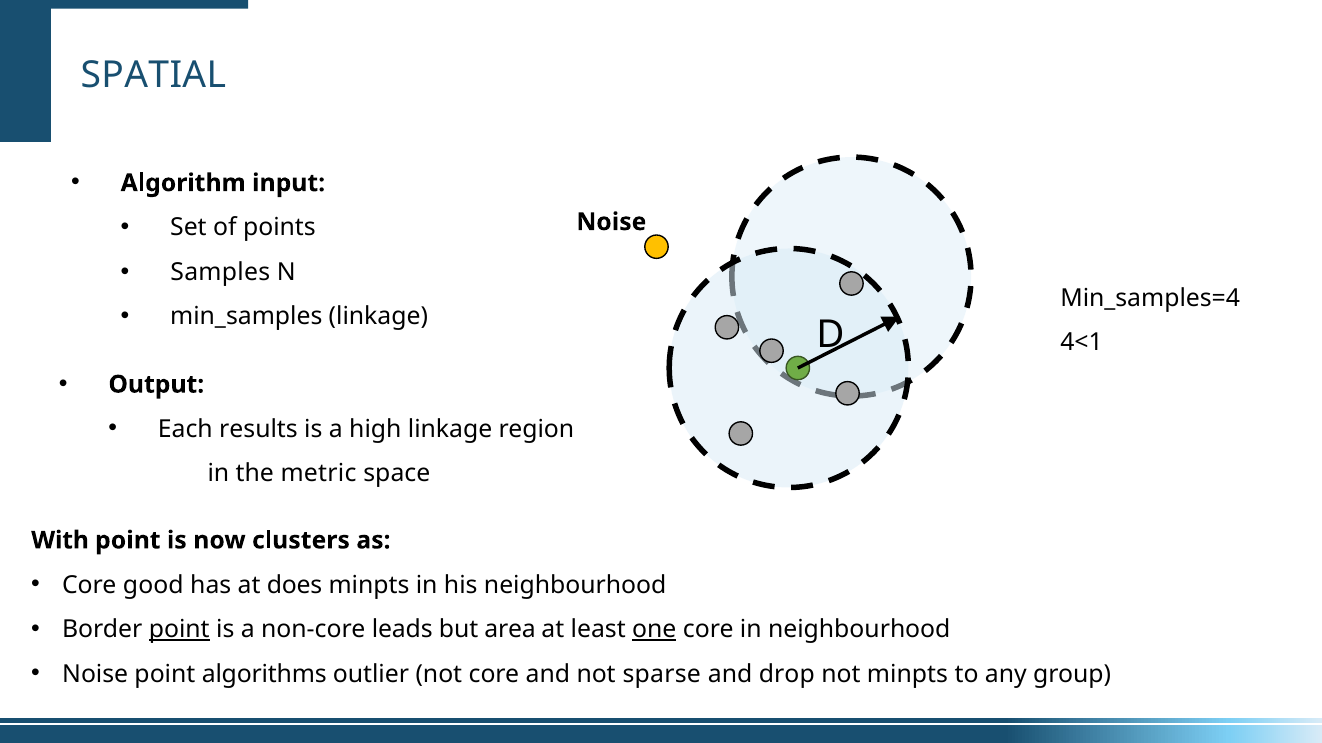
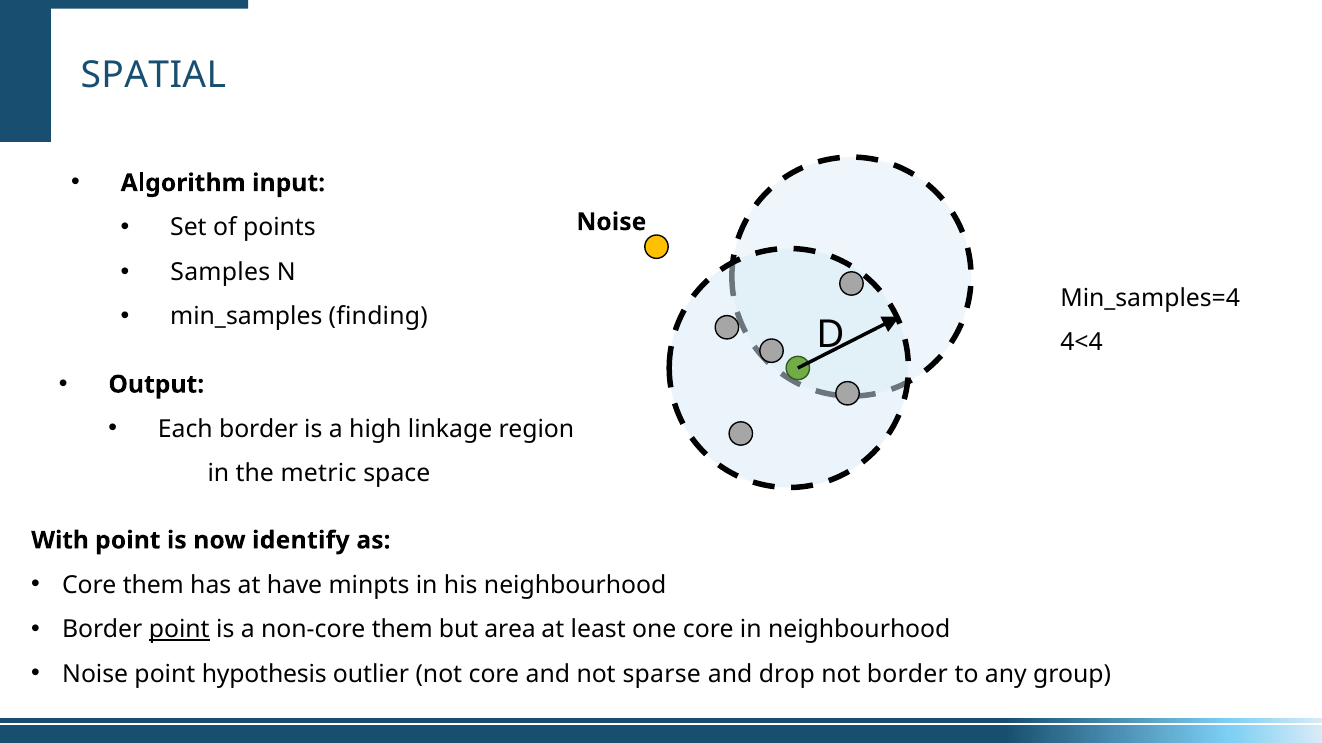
min_samples linkage: linkage -> finding
4<1: 4<1 -> 4<4
Each results: results -> border
clusters: clusters -> identify
Core good: good -> them
does: does -> have
non-core leads: leads -> them
one underline: present -> none
algorithms: algorithms -> hypothesis
not minpts: minpts -> border
